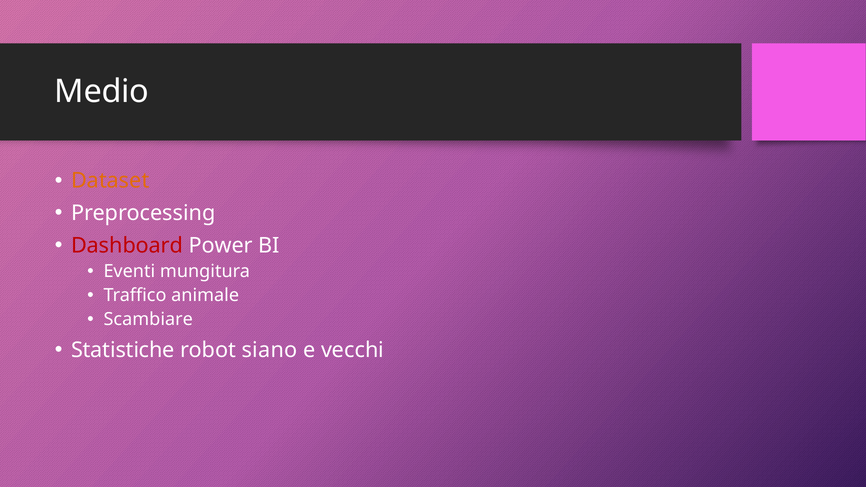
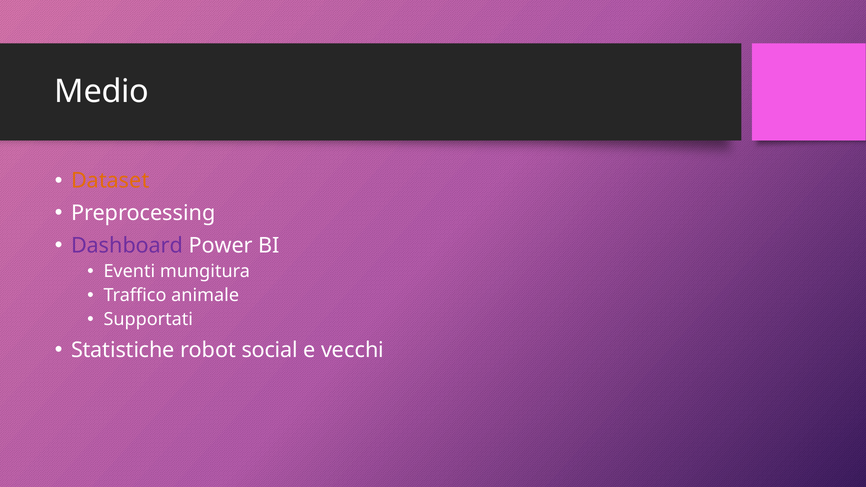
Dashboard colour: red -> purple
Scambiare: Scambiare -> Supportati
siano: siano -> social
